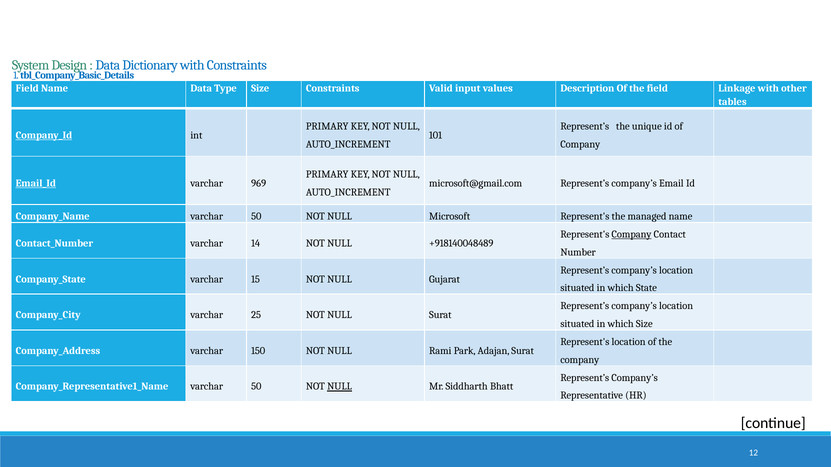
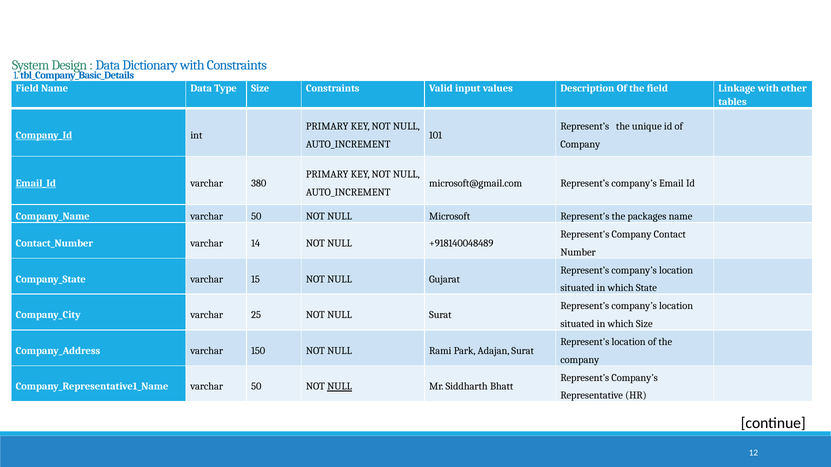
969: 969 -> 380
managed: managed -> packages
Company at (632, 235) underline: present -> none
